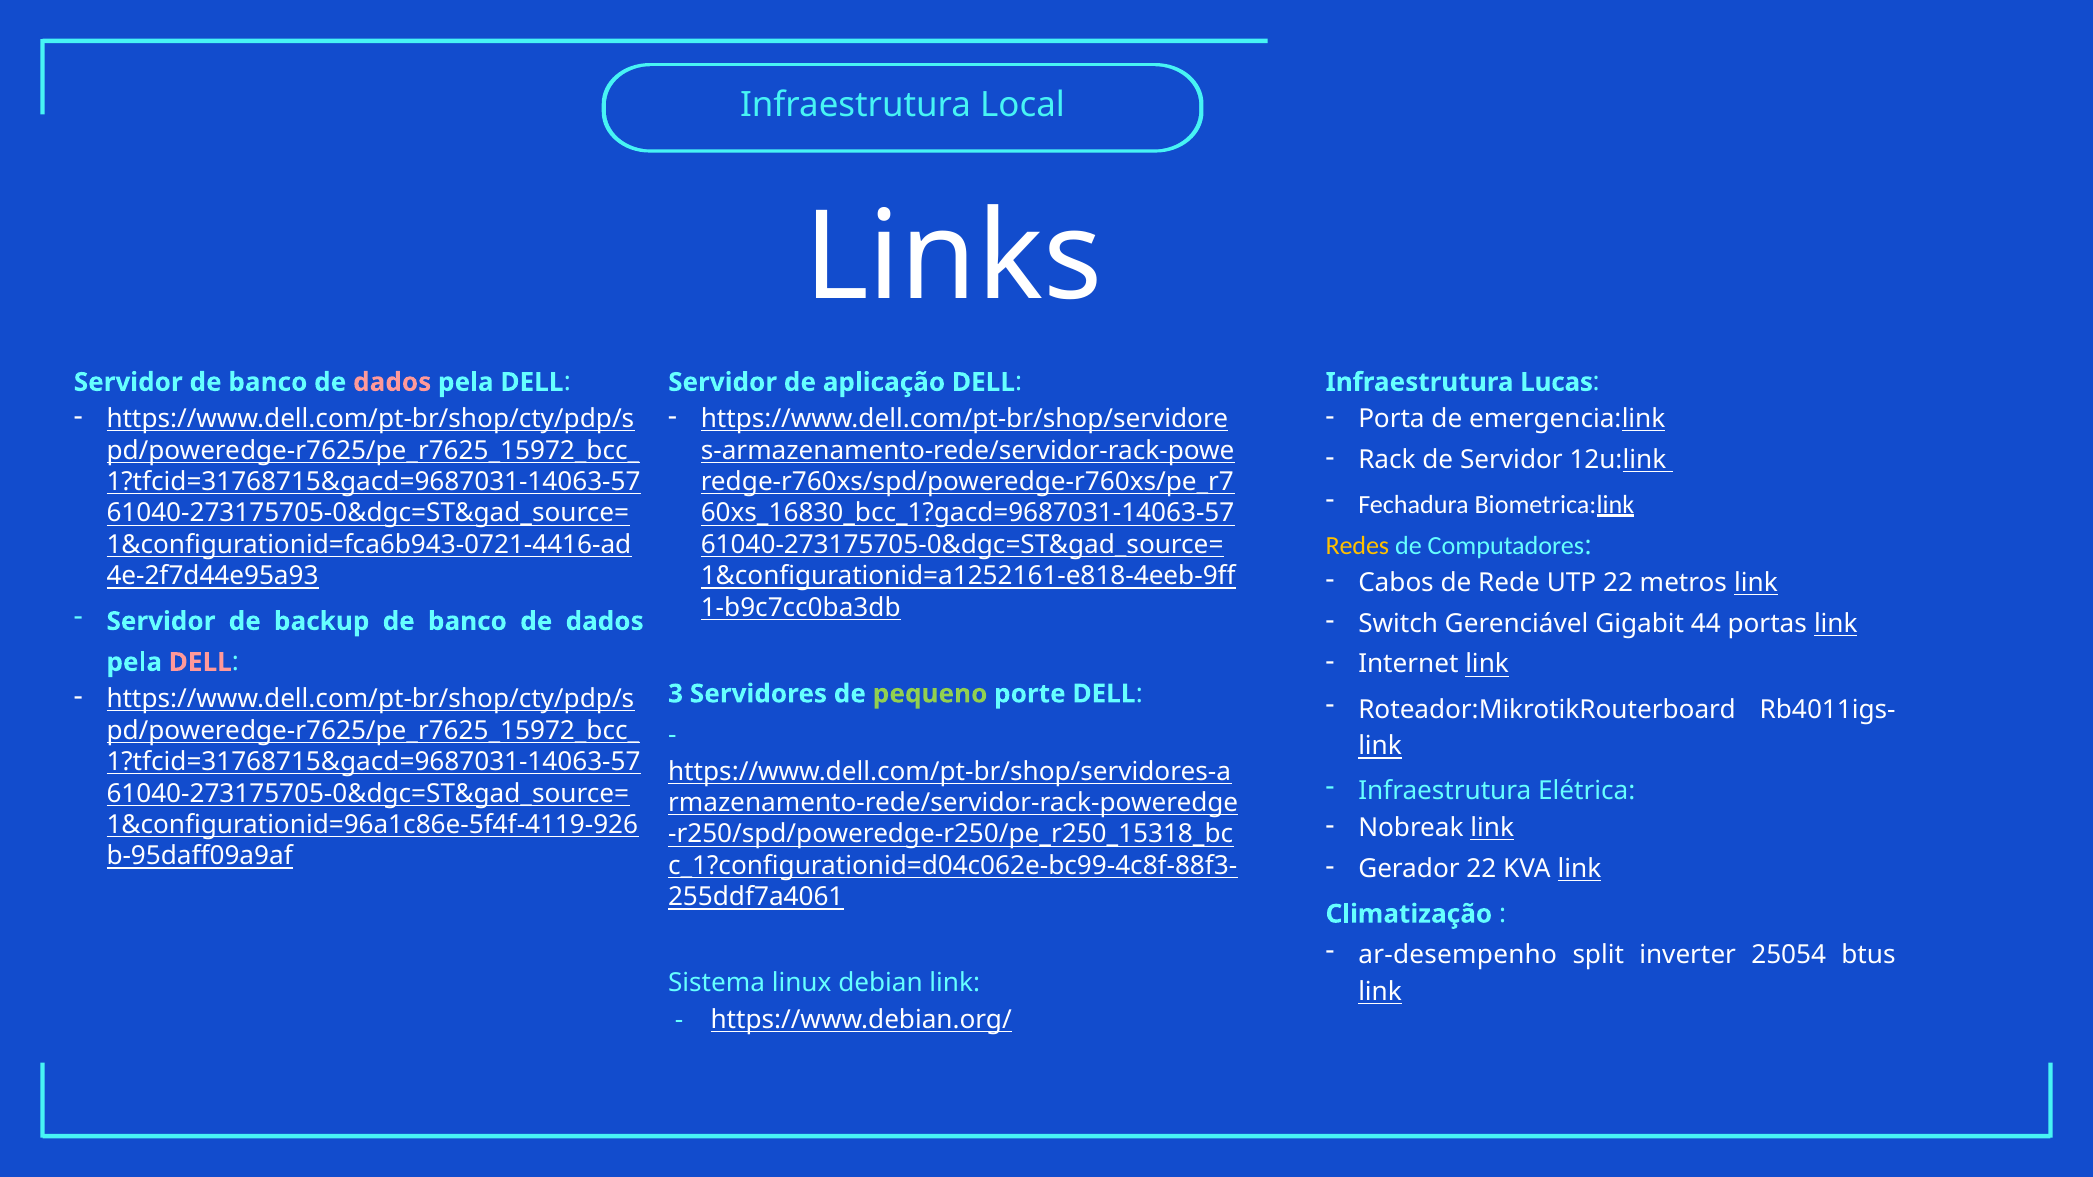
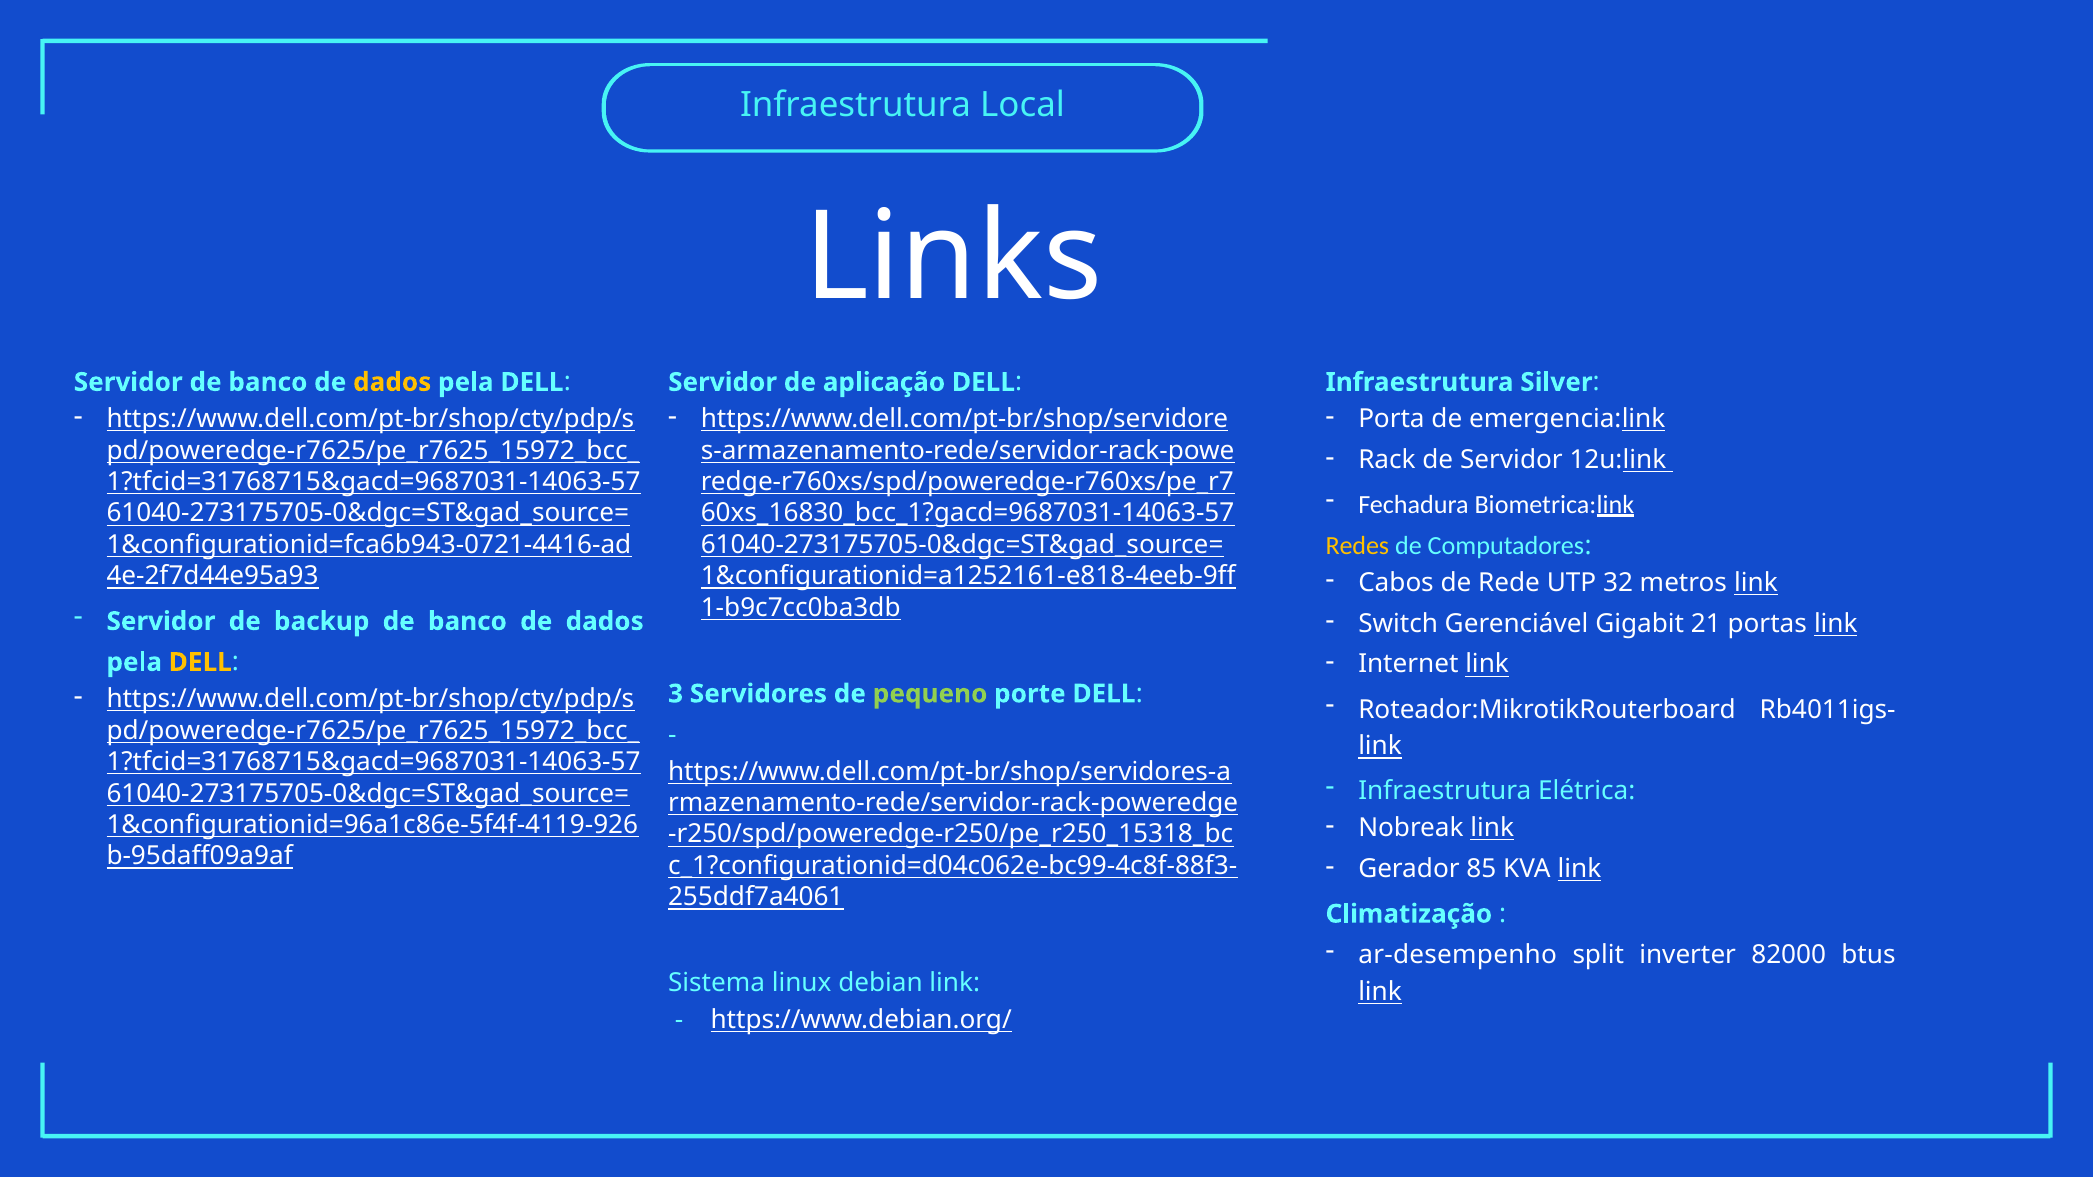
dados at (392, 382) colour: pink -> yellow
Lucas: Lucas -> Silver
UTP 22: 22 -> 32
44: 44 -> 21
DELL at (200, 662) colour: pink -> yellow
Gerador 22: 22 -> 85
25054: 25054 -> 82000
